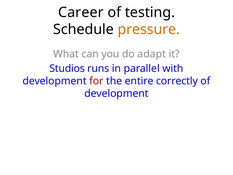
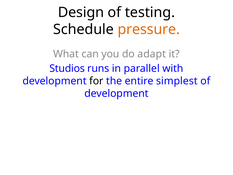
Career: Career -> Design
for colour: red -> black
correctly: correctly -> simplest
